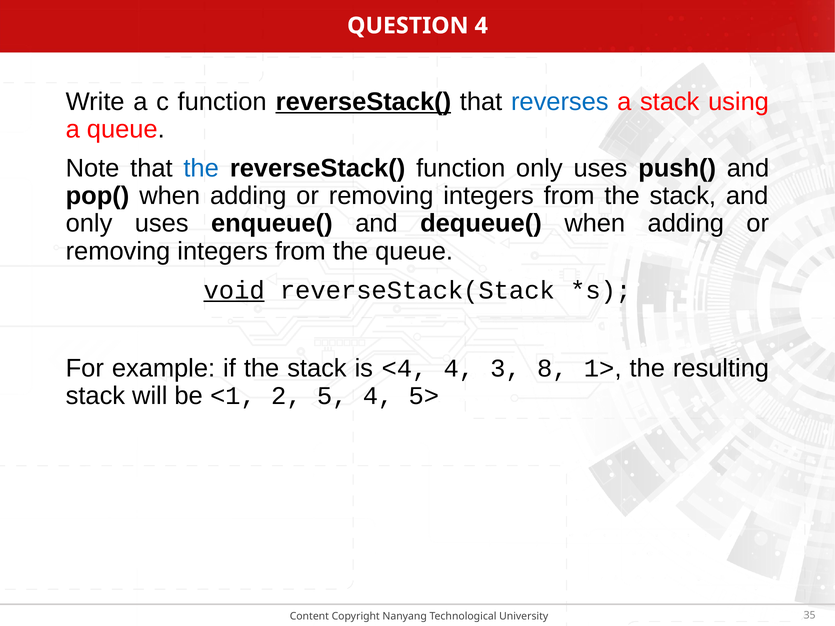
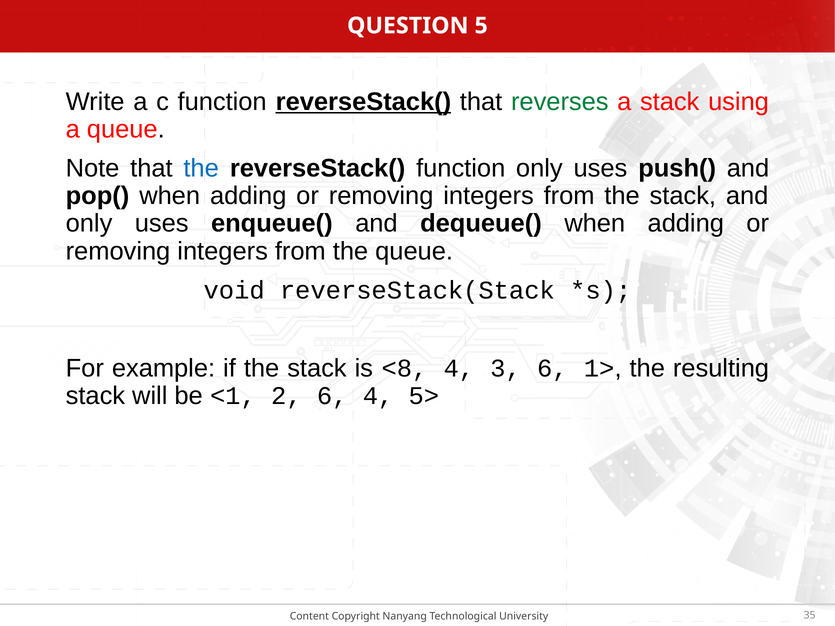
QUESTION 4: 4 -> 5
reverses colour: blue -> green
void underline: present -> none
<4: <4 -> <8
3 8: 8 -> 6
2 5: 5 -> 6
